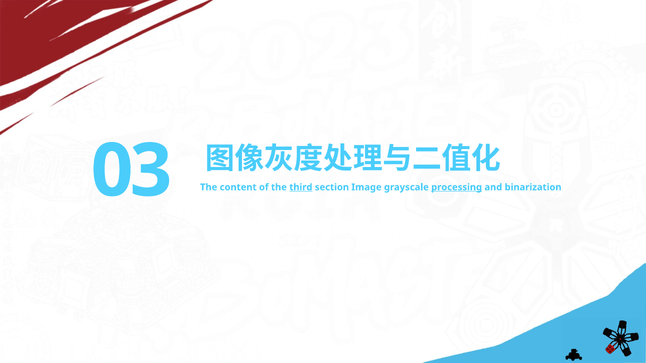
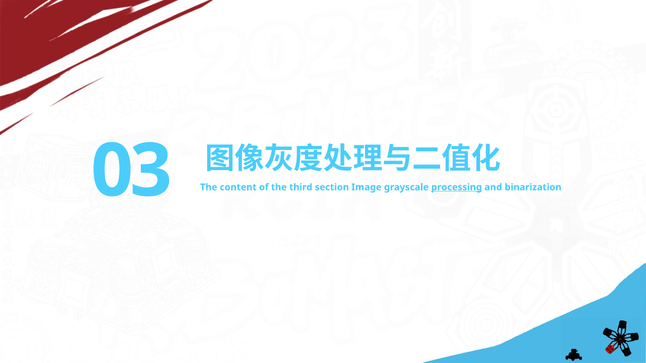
third underline: present -> none
